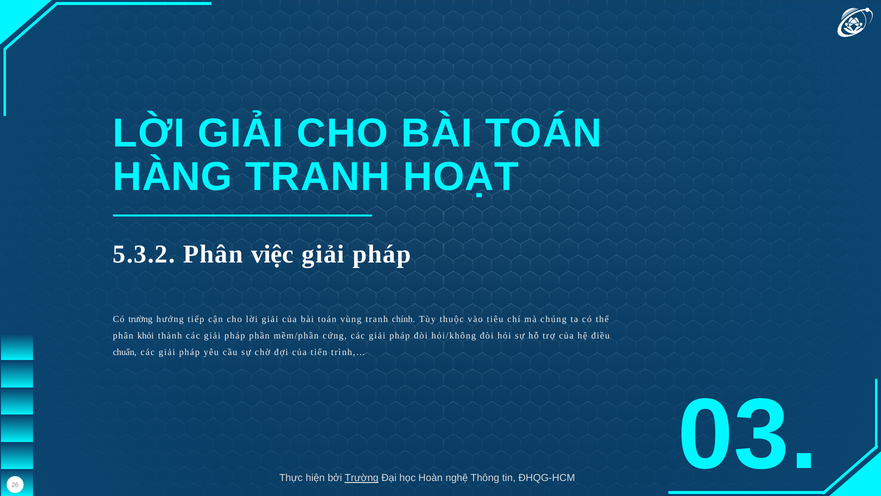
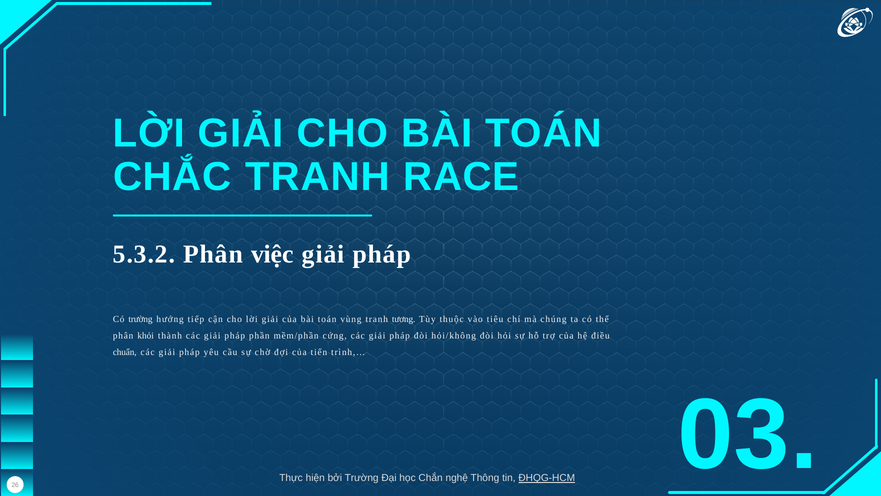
HÀNG: HÀNG -> CHẮC
HOẠT: HOẠT -> RACE
chính: chính -> tương
Trường at (362, 478) underline: present -> none
Hoàn: Hoàn -> Chắn
ĐHQG-HCM underline: none -> present
